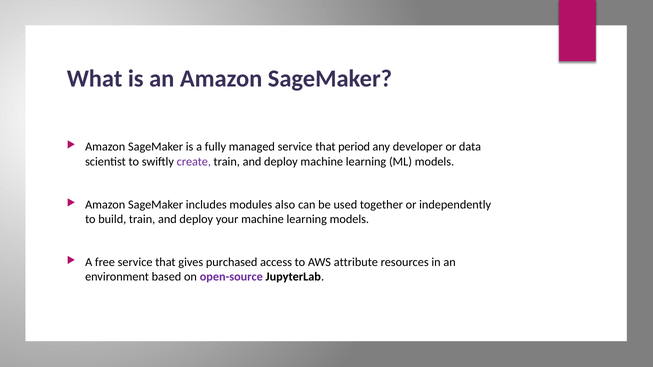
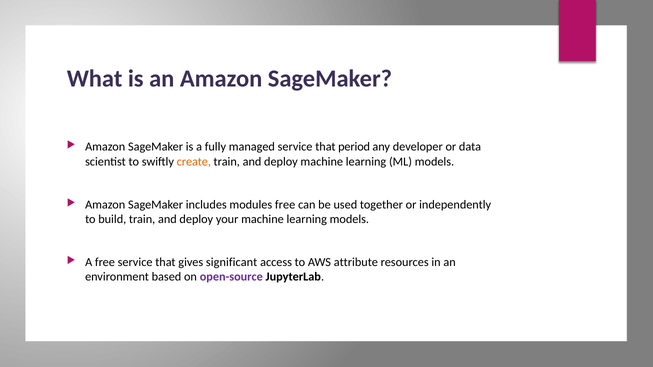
create colour: purple -> orange
modules also: also -> free
purchased: purchased -> significant
